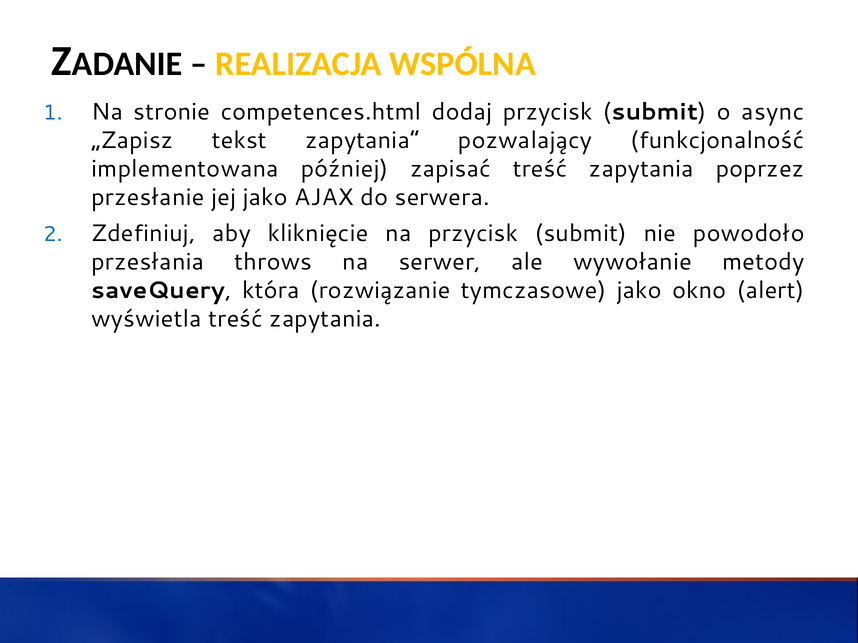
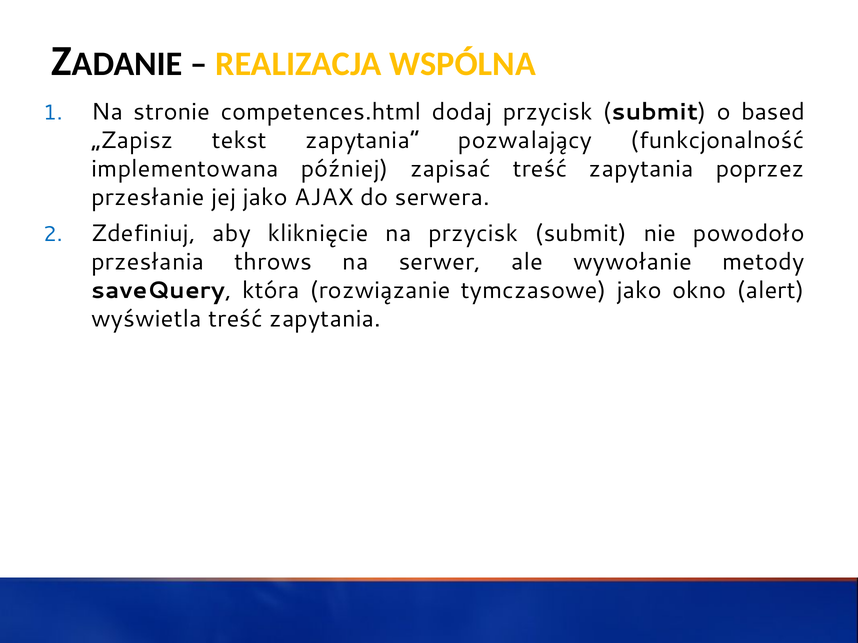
async: async -> based
